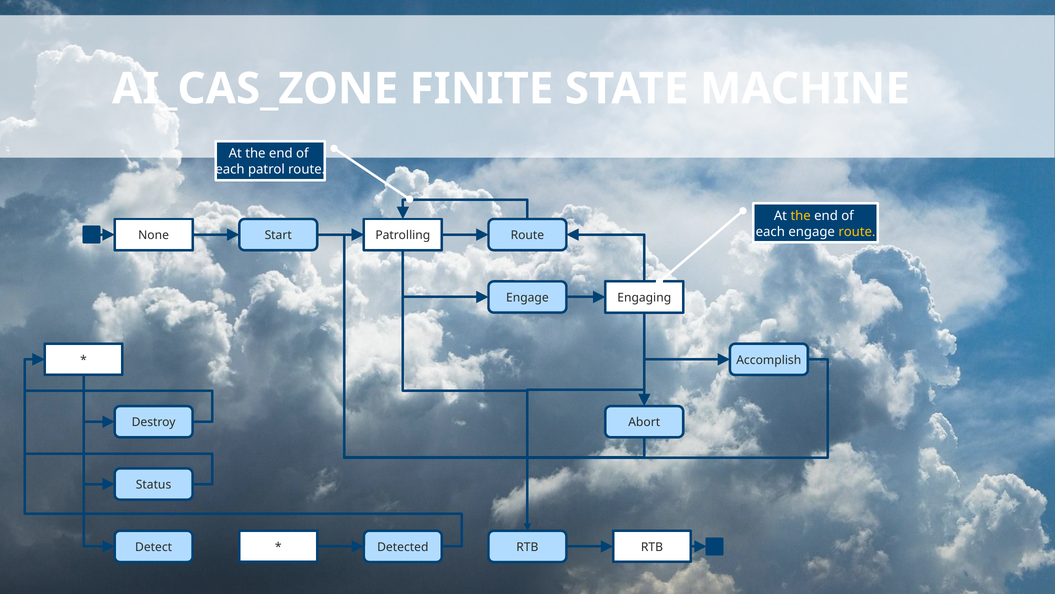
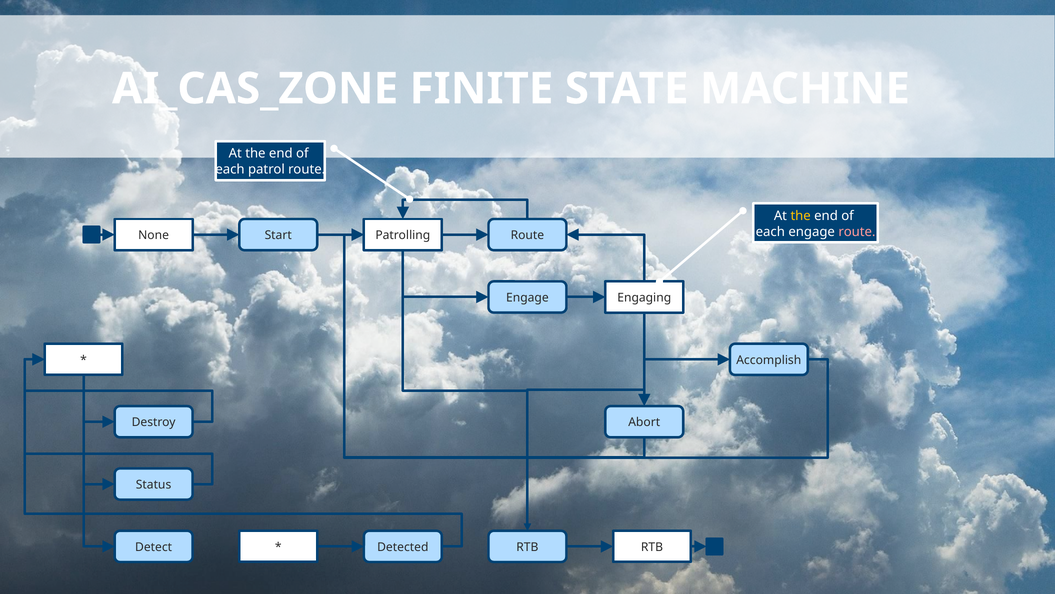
route at (857, 232) colour: yellow -> pink
